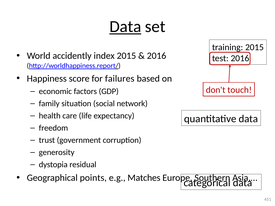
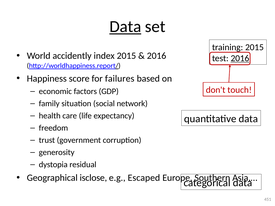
2016 at (240, 58) underline: none -> present
points: points -> isclose
Matches: Matches -> Escaped
